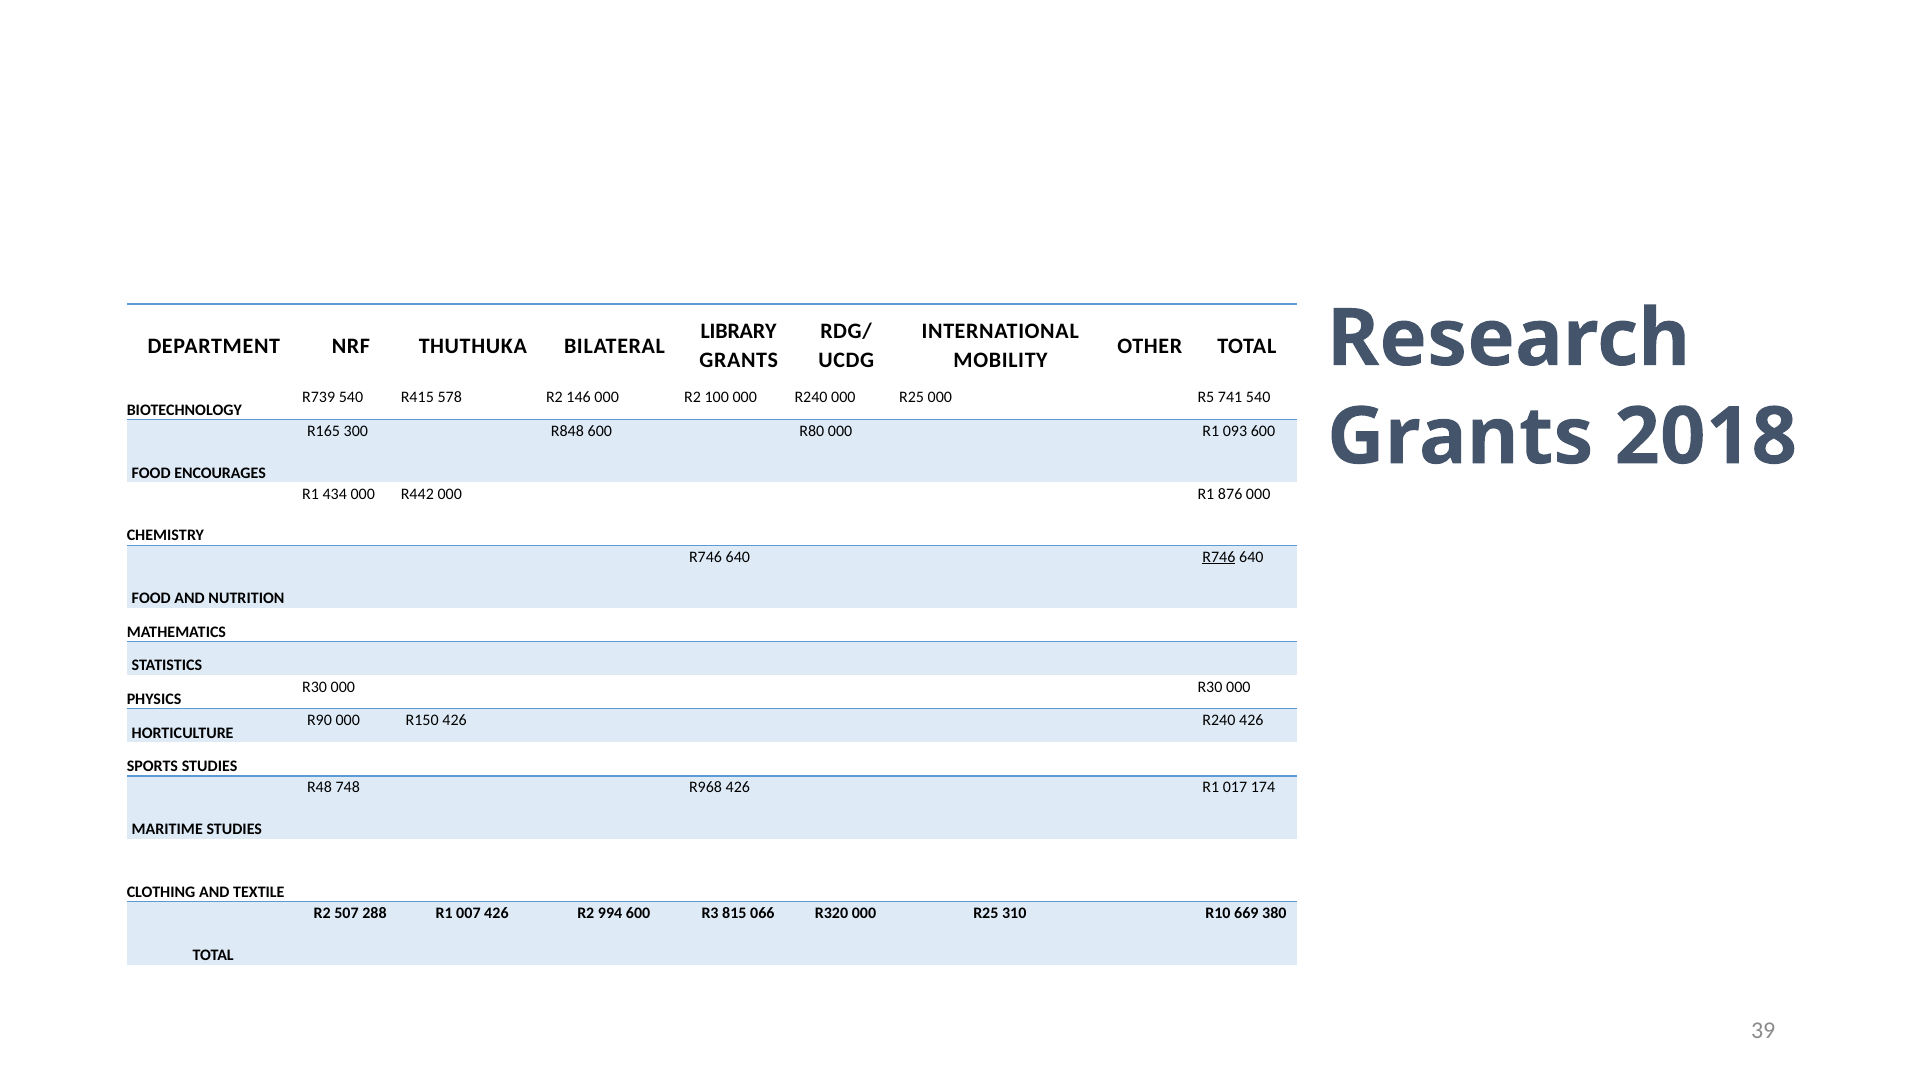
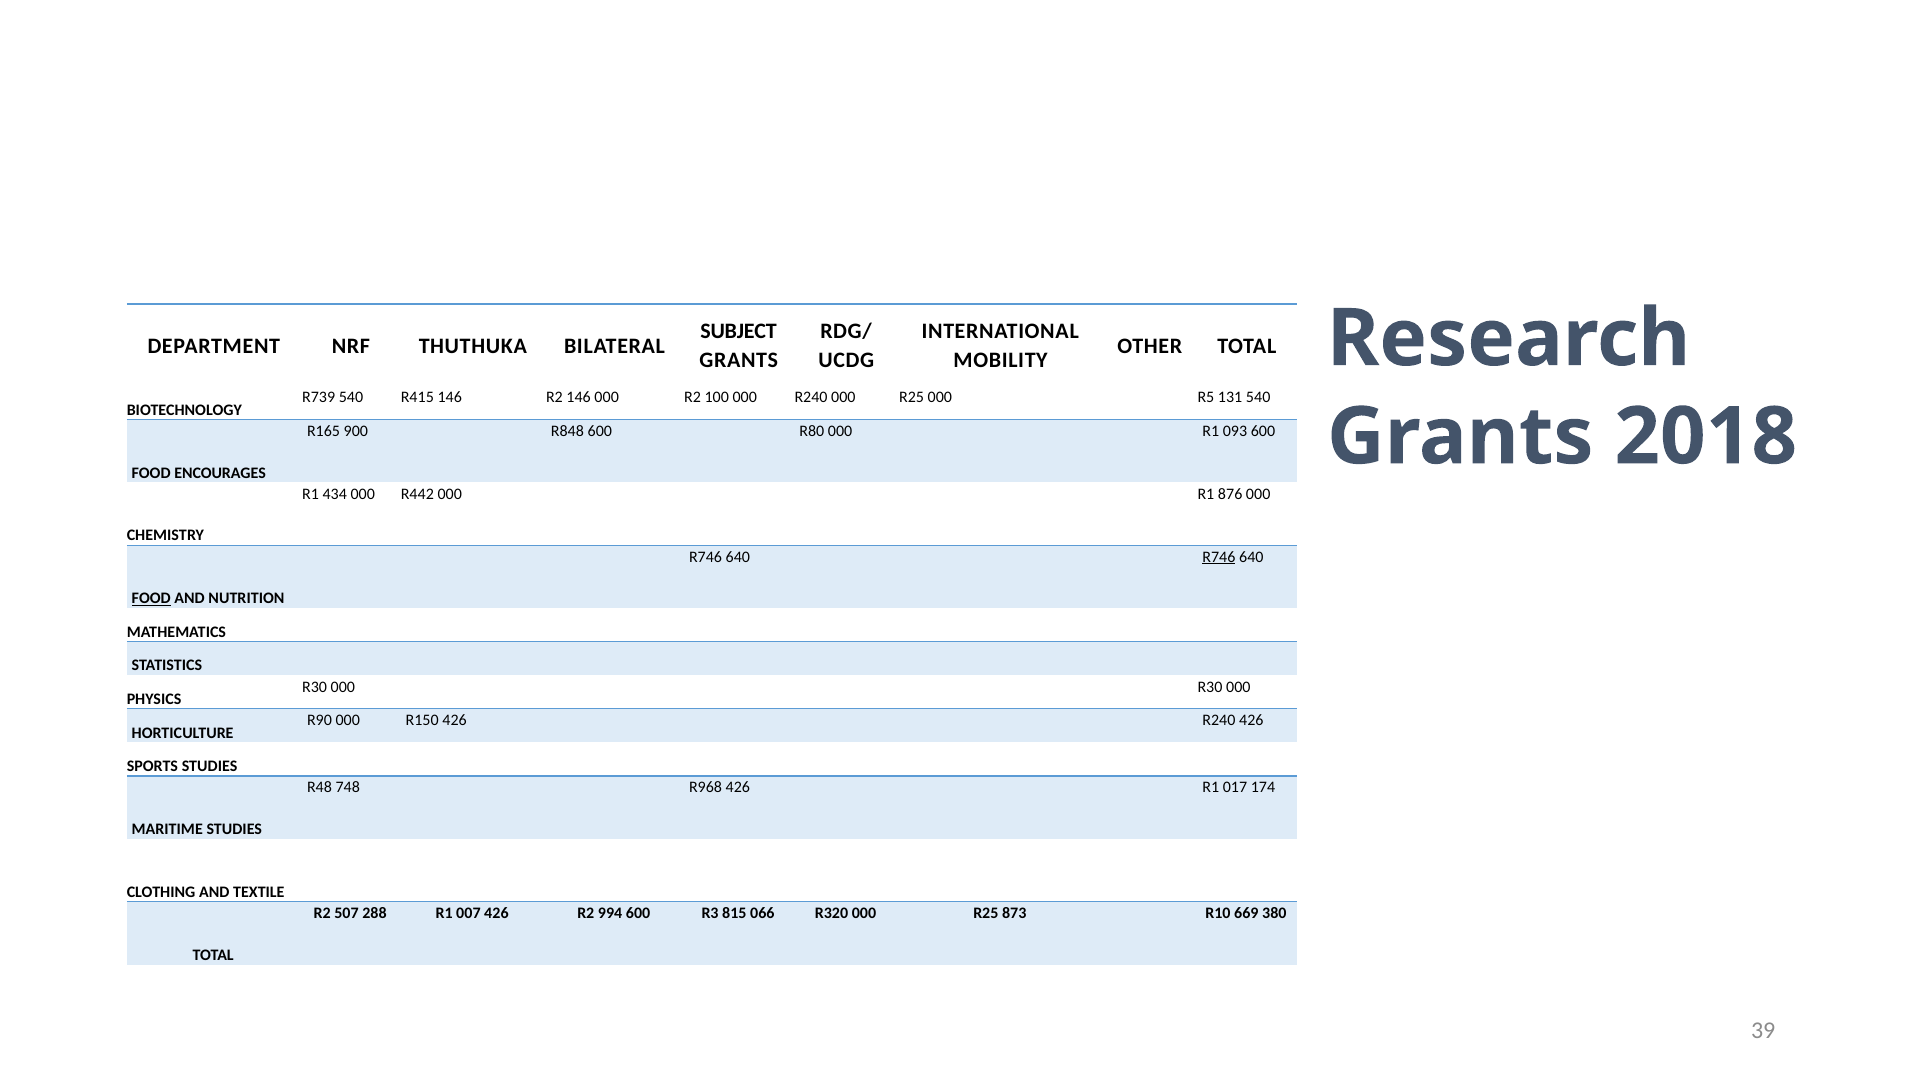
LIBRARY: LIBRARY -> SUBJECT
R415 578: 578 -> 146
741: 741 -> 131
300: 300 -> 900
FOOD at (151, 599) underline: none -> present
310: 310 -> 873
